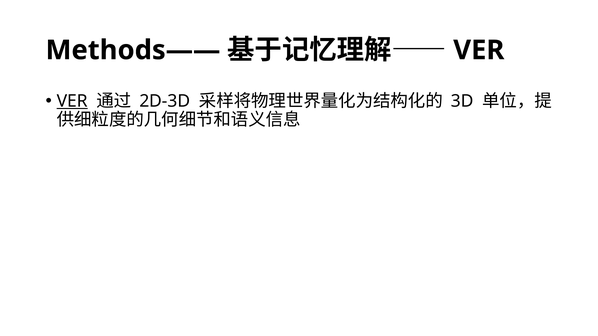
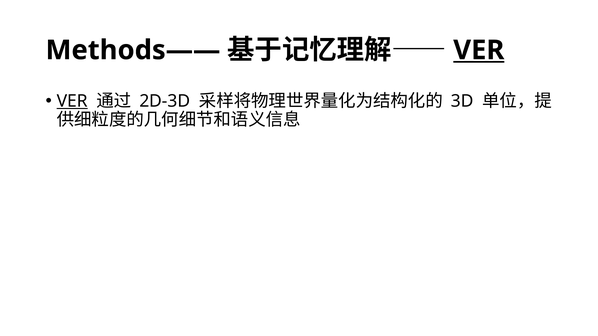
VER at (479, 50) underline: none -> present
